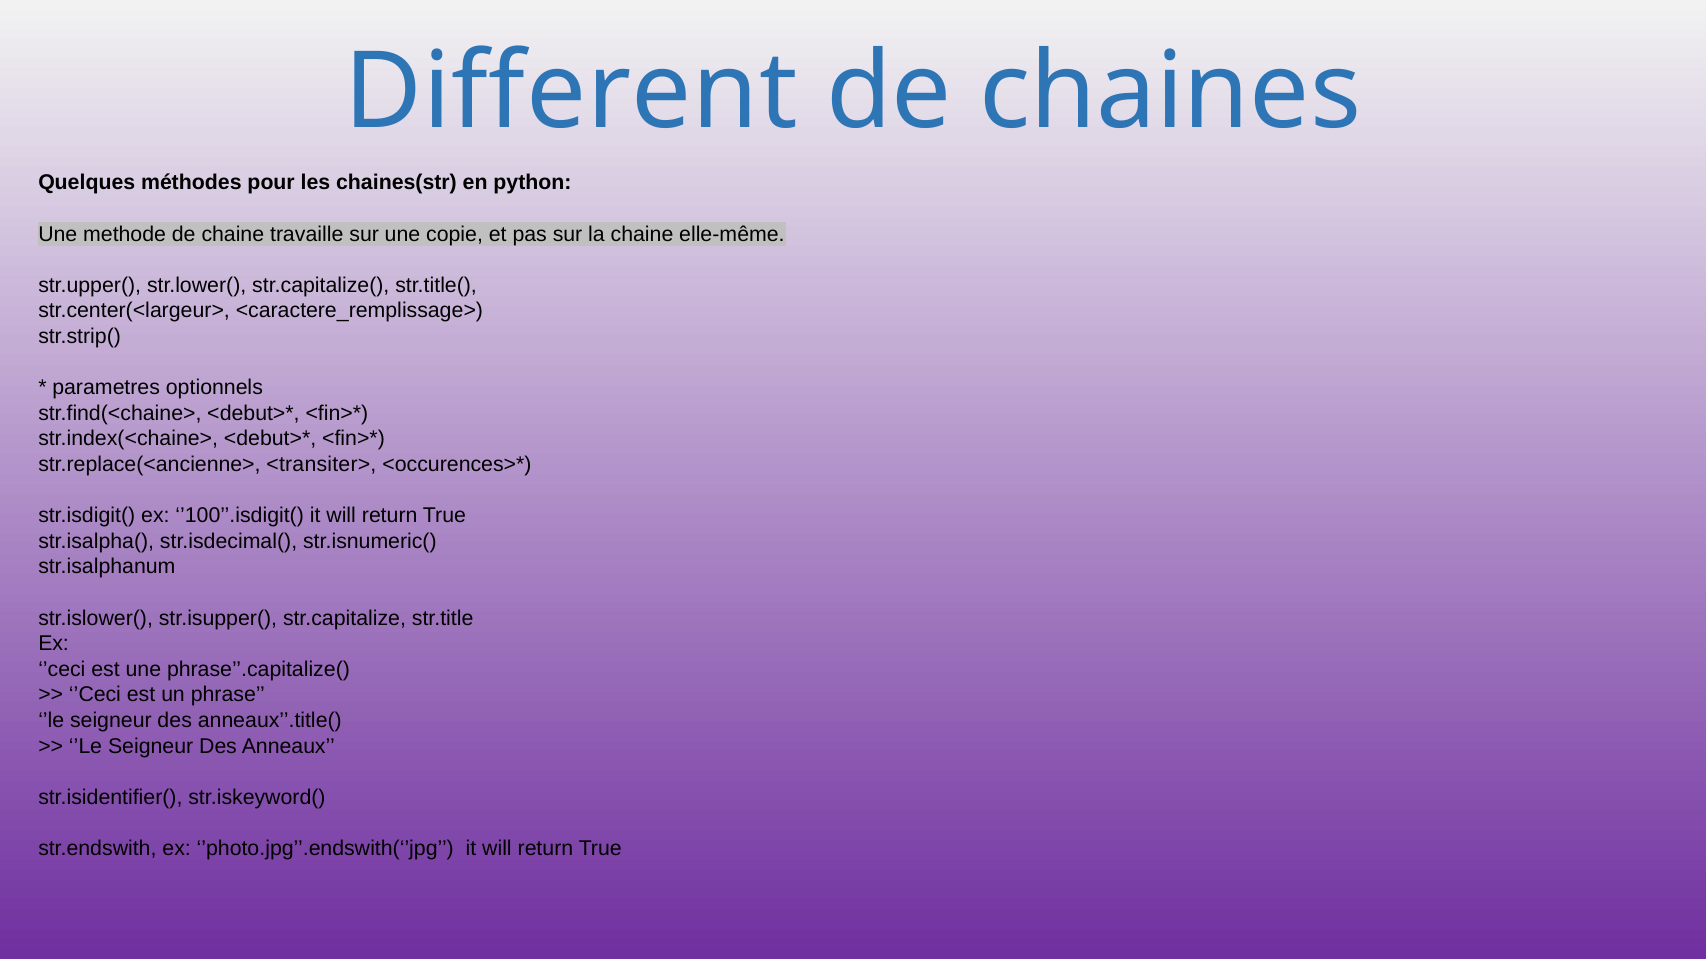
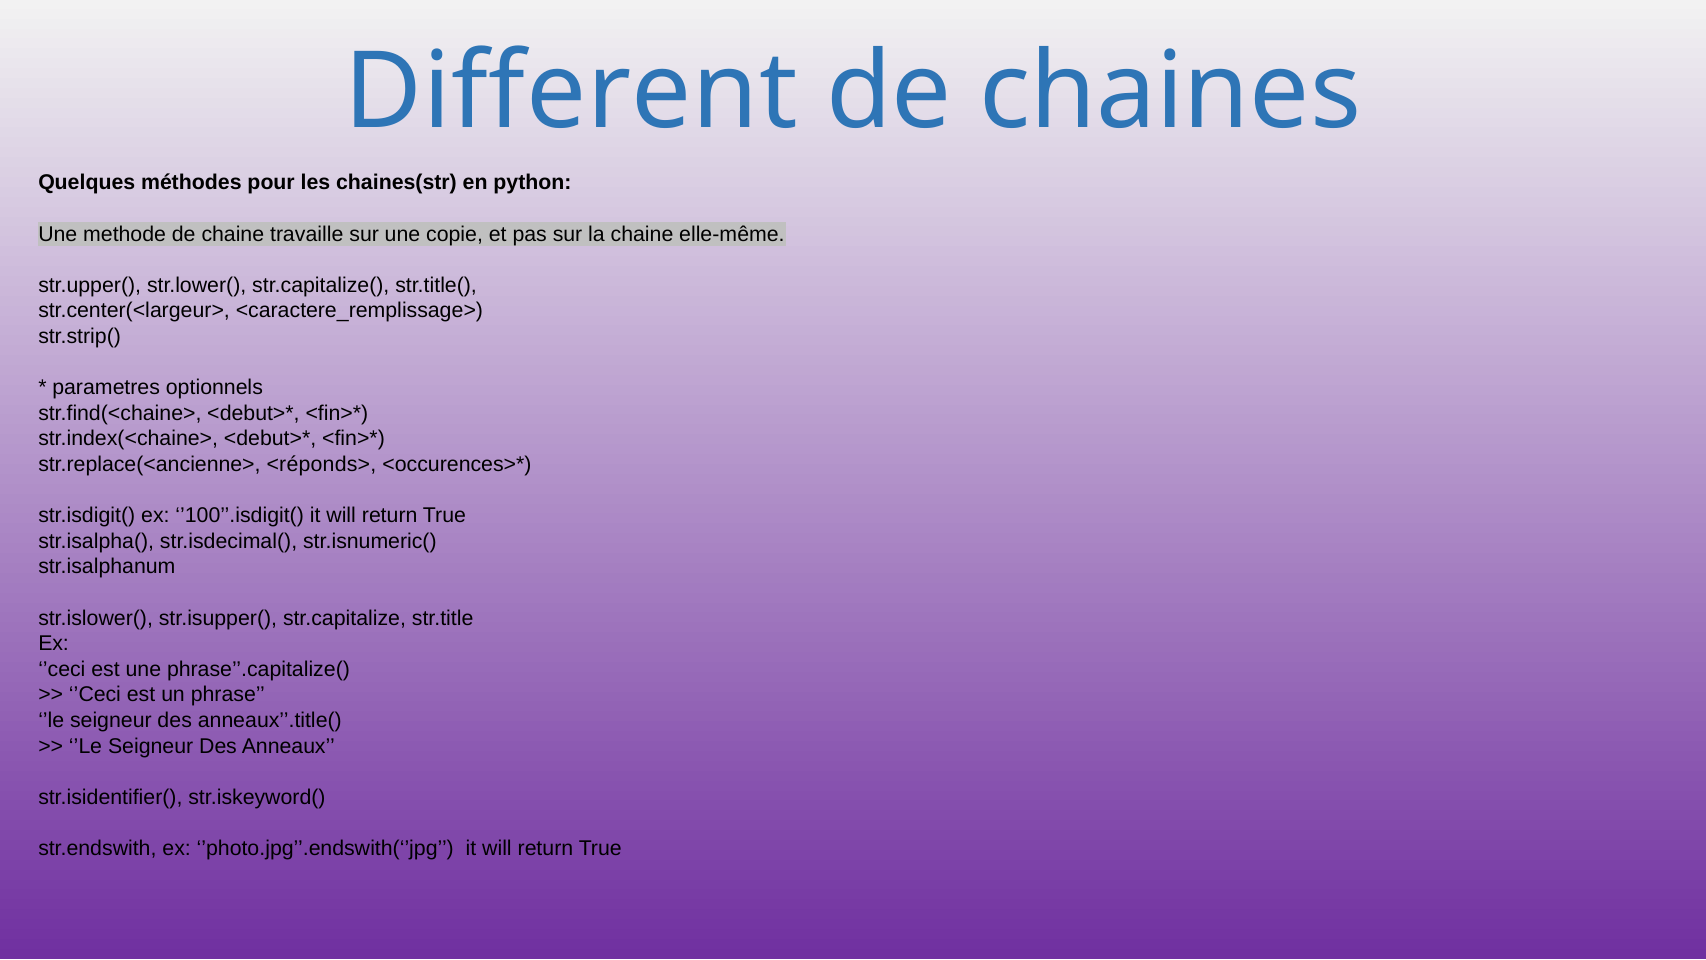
<transiter>: <transiter> -> <réponds>
